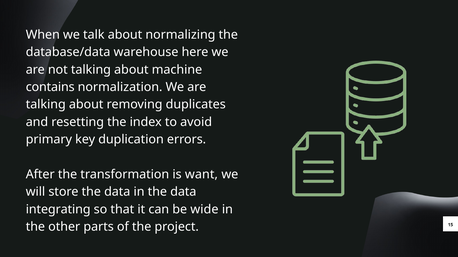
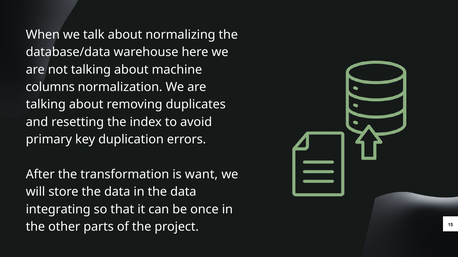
contains: contains -> columns
wide: wide -> once
